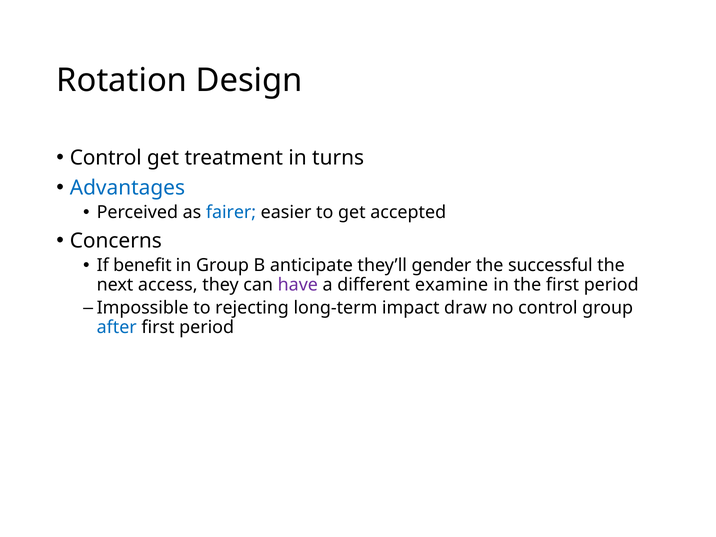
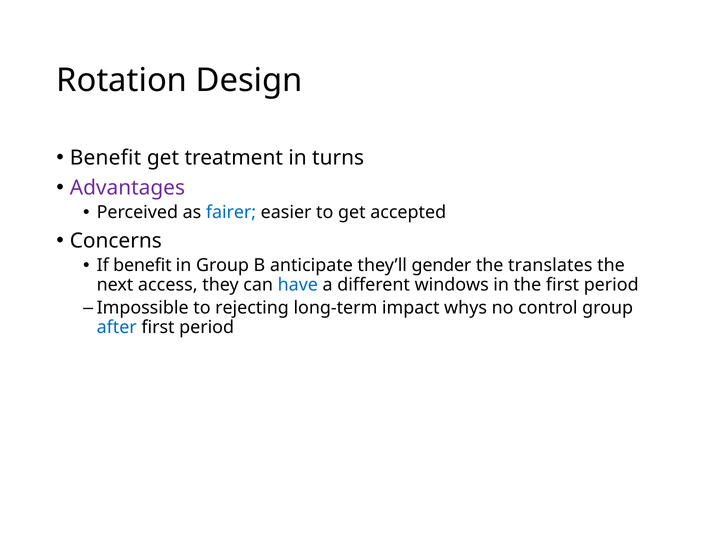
Control at (106, 158): Control -> Benefit
Advantages colour: blue -> purple
successful: successful -> translates
have colour: purple -> blue
examine: examine -> windows
draw: draw -> whys
